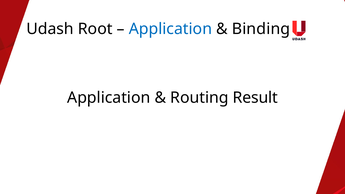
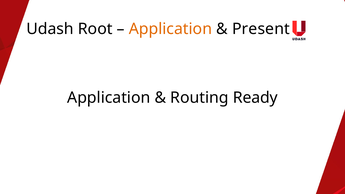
Application at (170, 29) colour: blue -> orange
Binding: Binding -> Present
Result: Result -> Ready
